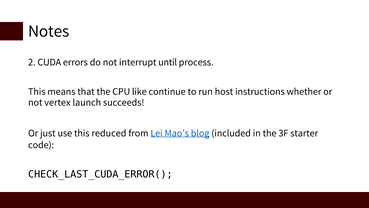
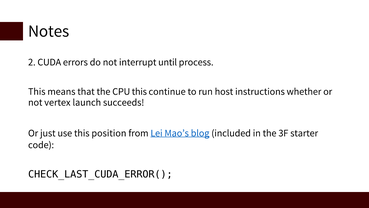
CPU like: like -> this
reduced: reduced -> position
